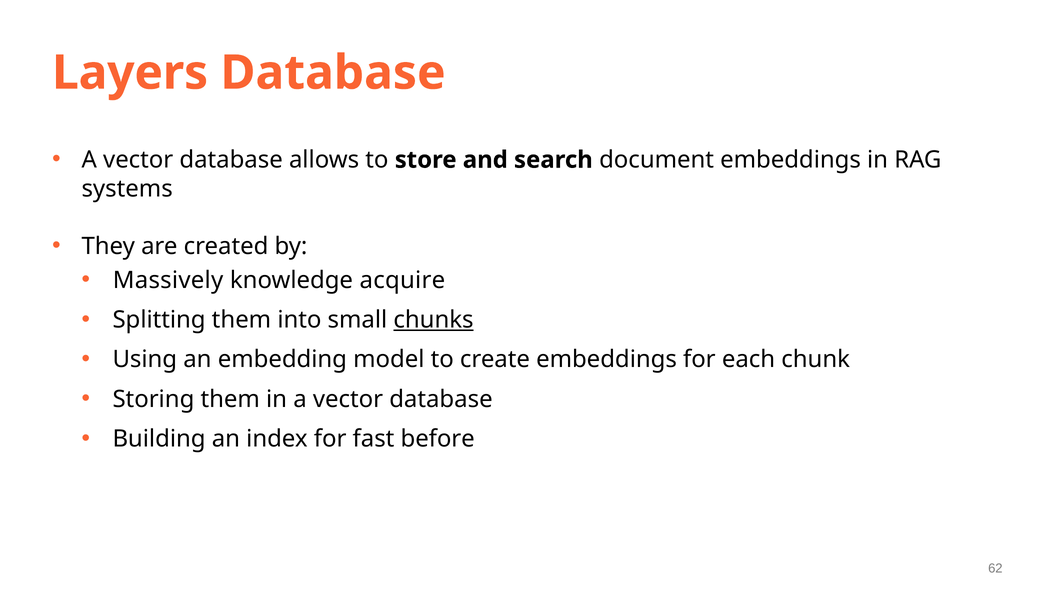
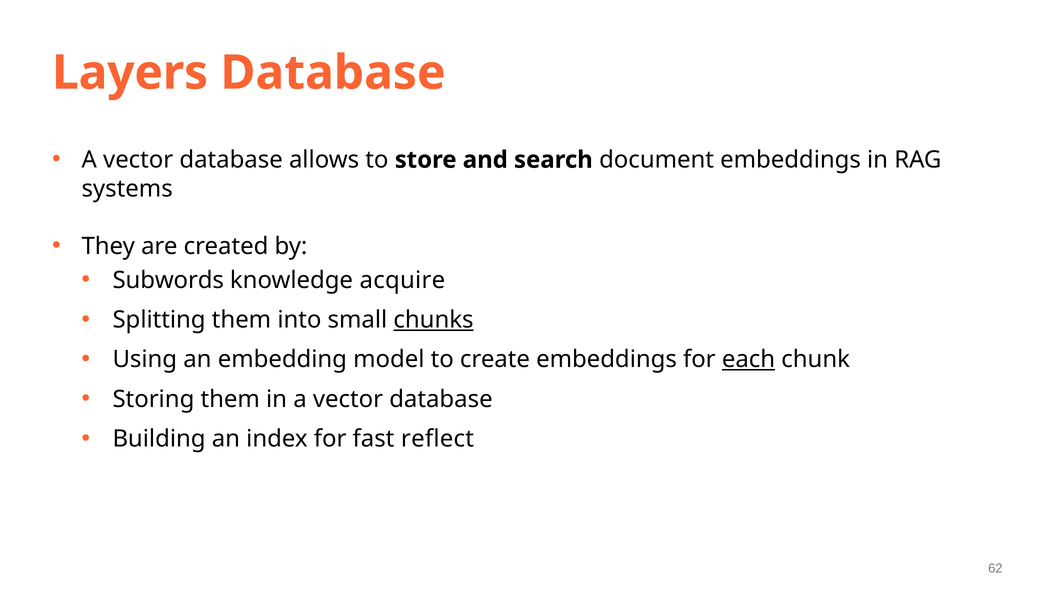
Massively: Massively -> Subwords
each underline: none -> present
before: before -> reflect
